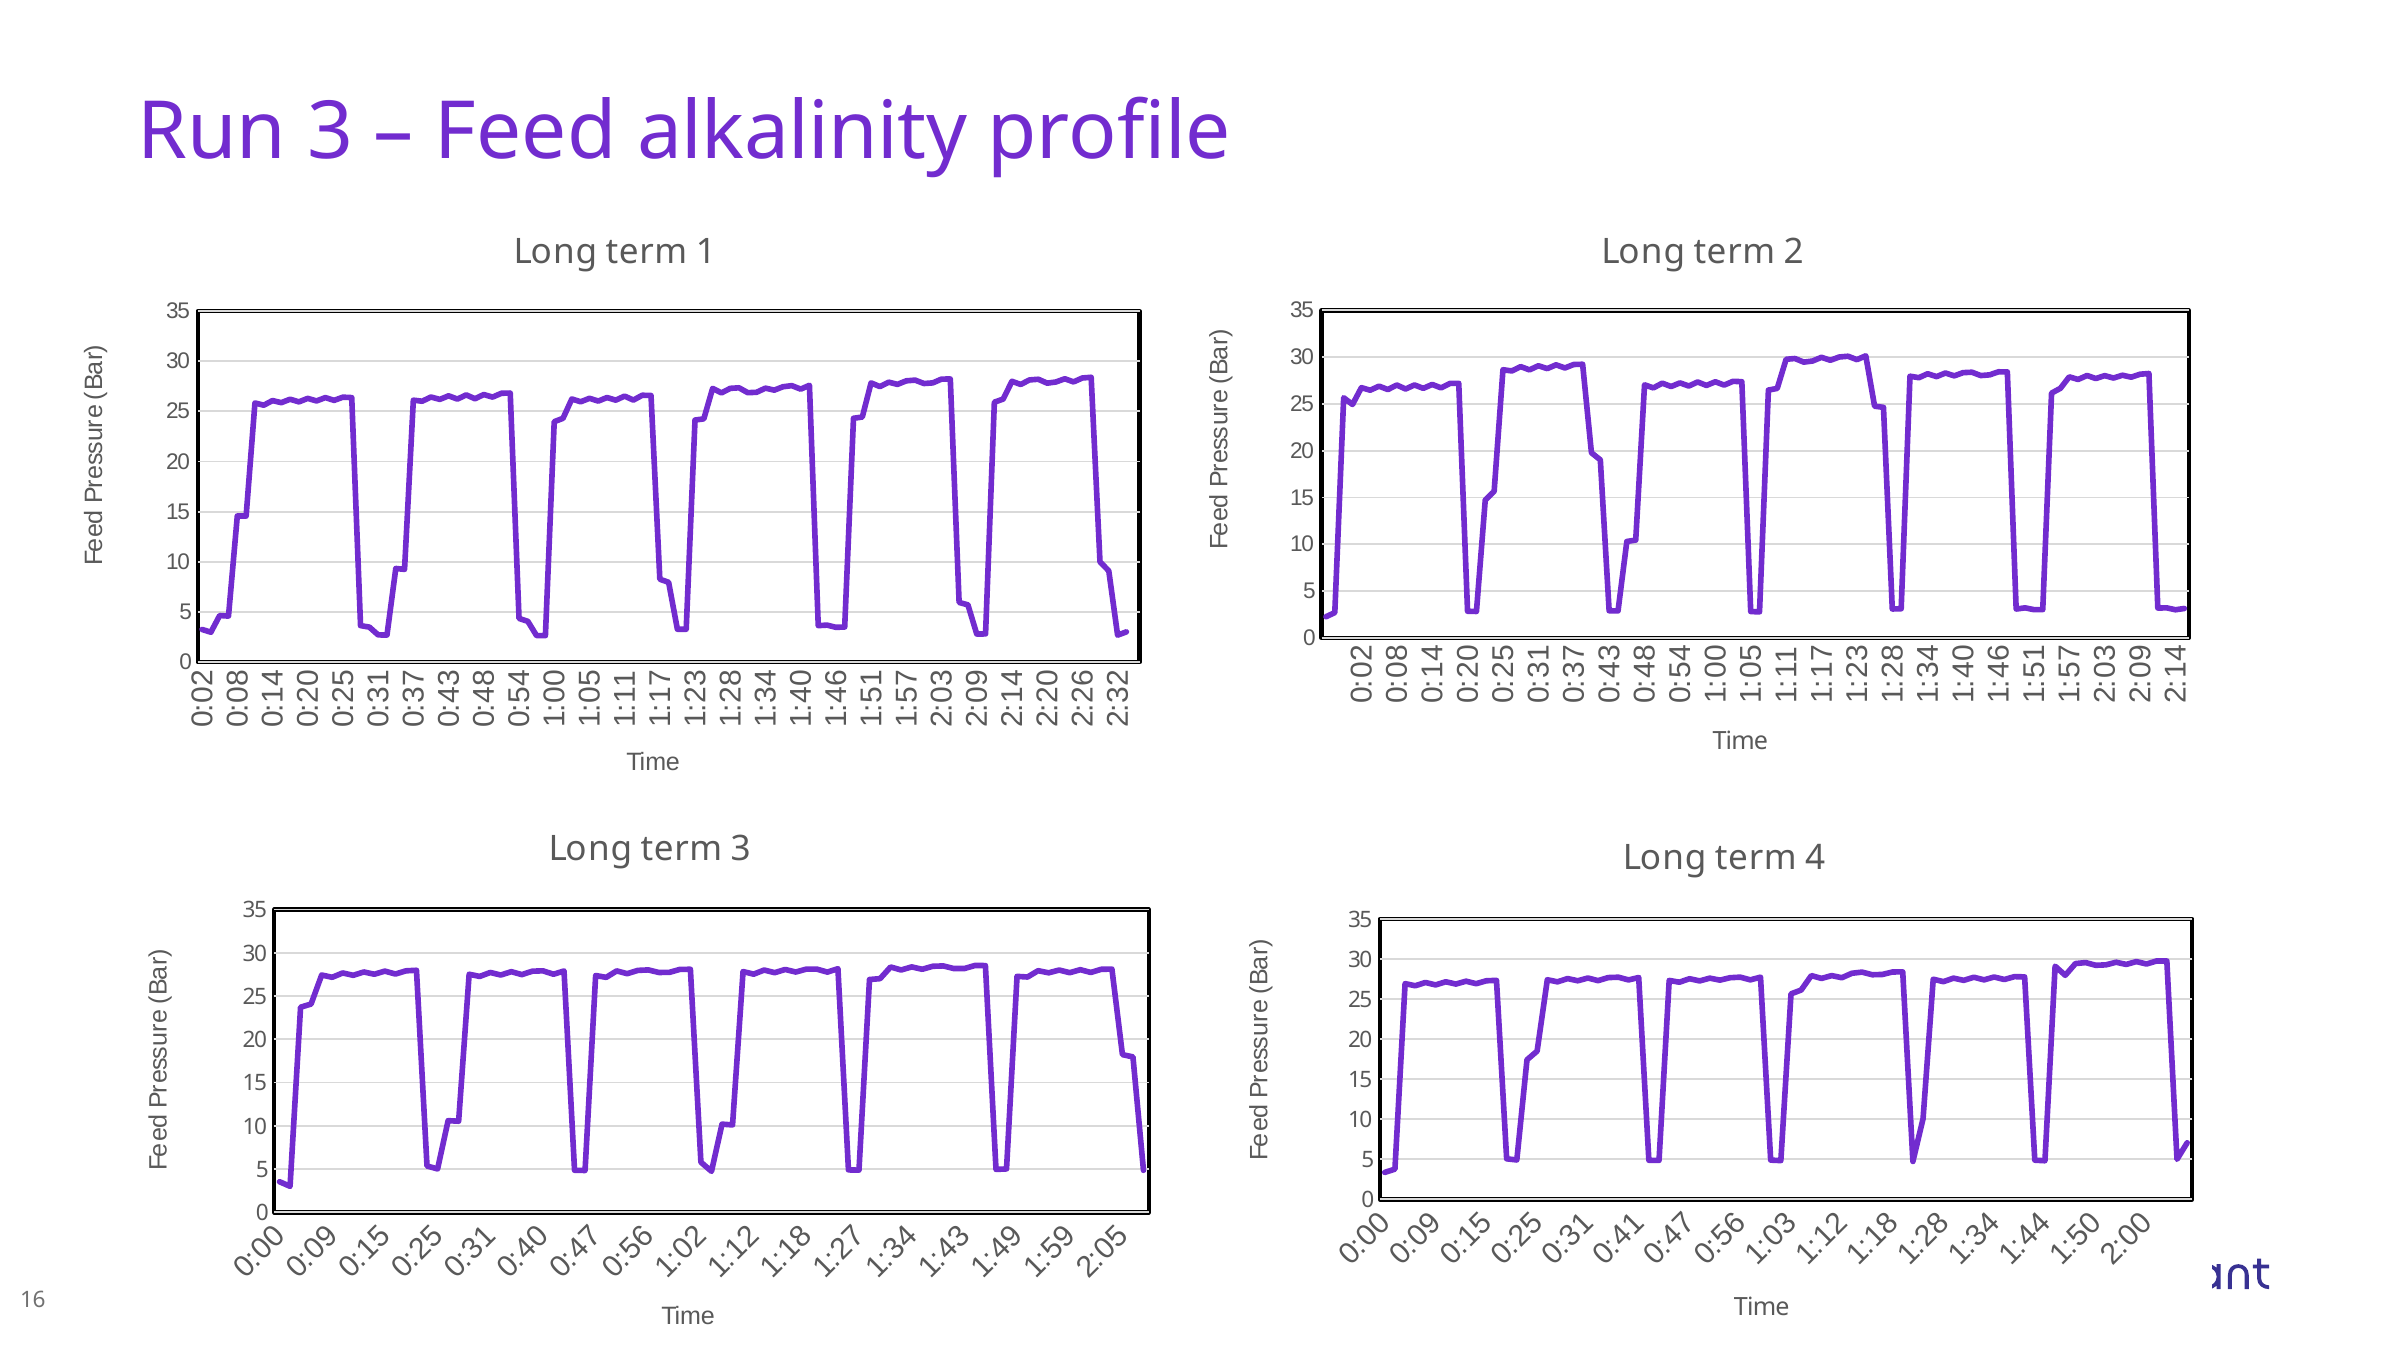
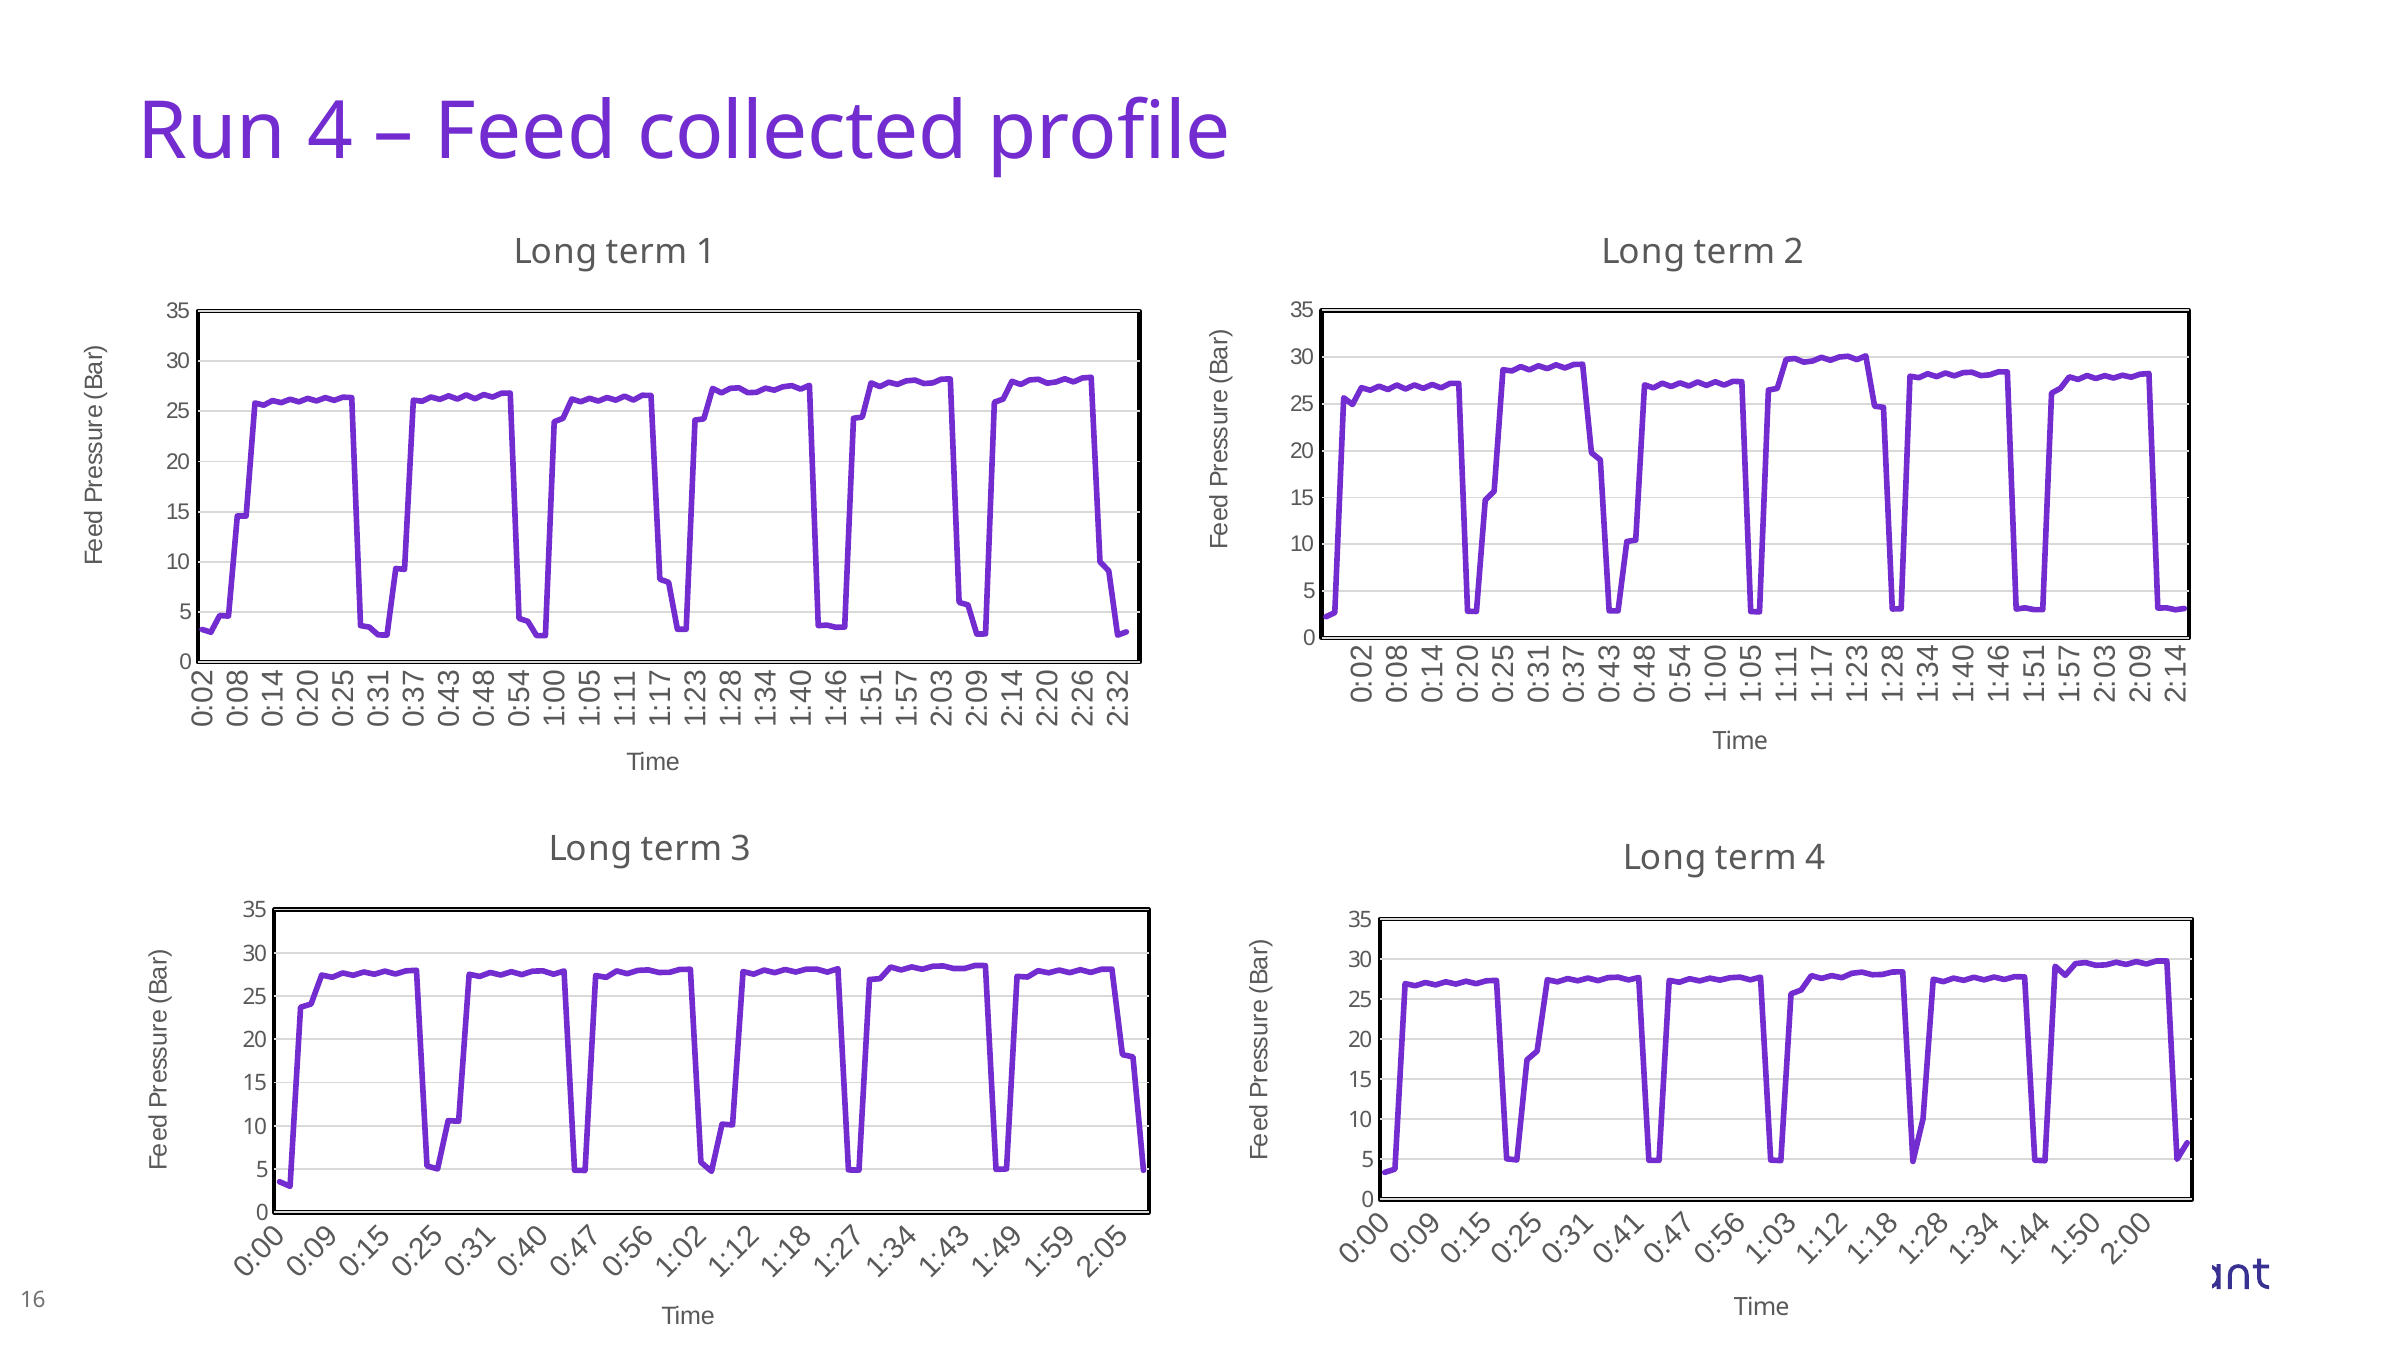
Run 3: 3 -> 4
alkalinity: alkalinity -> collected
